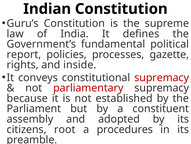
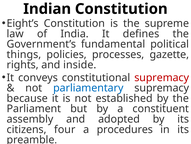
Guru’s: Guru’s -> Eight’s
report: report -> things
parliamentary colour: red -> blue
root: root -> four
